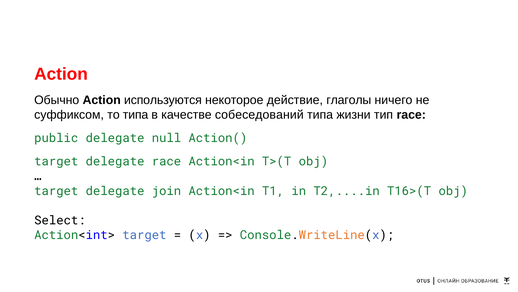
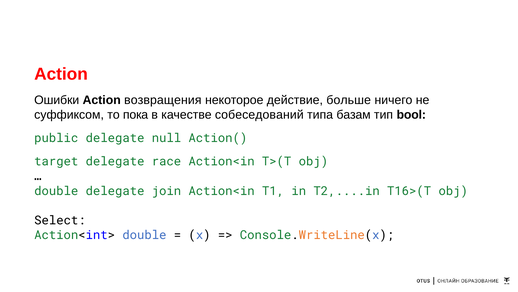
Обычно: Обычно -> Ошибки
используются: используются -> возвращения
глаголы: глаголы -> больше
то типа: типа -> пока
жизни: жизни -> базам
тип race: race -> bool
target at (56, 191): target -> double
Action<int> target: target -> double
